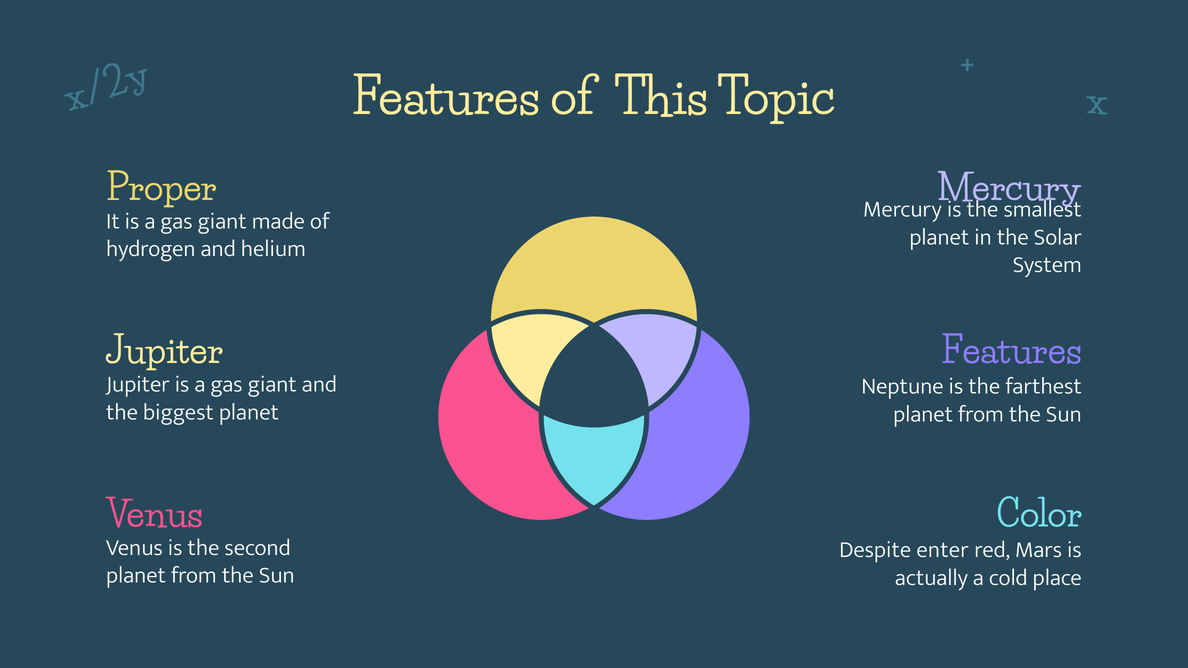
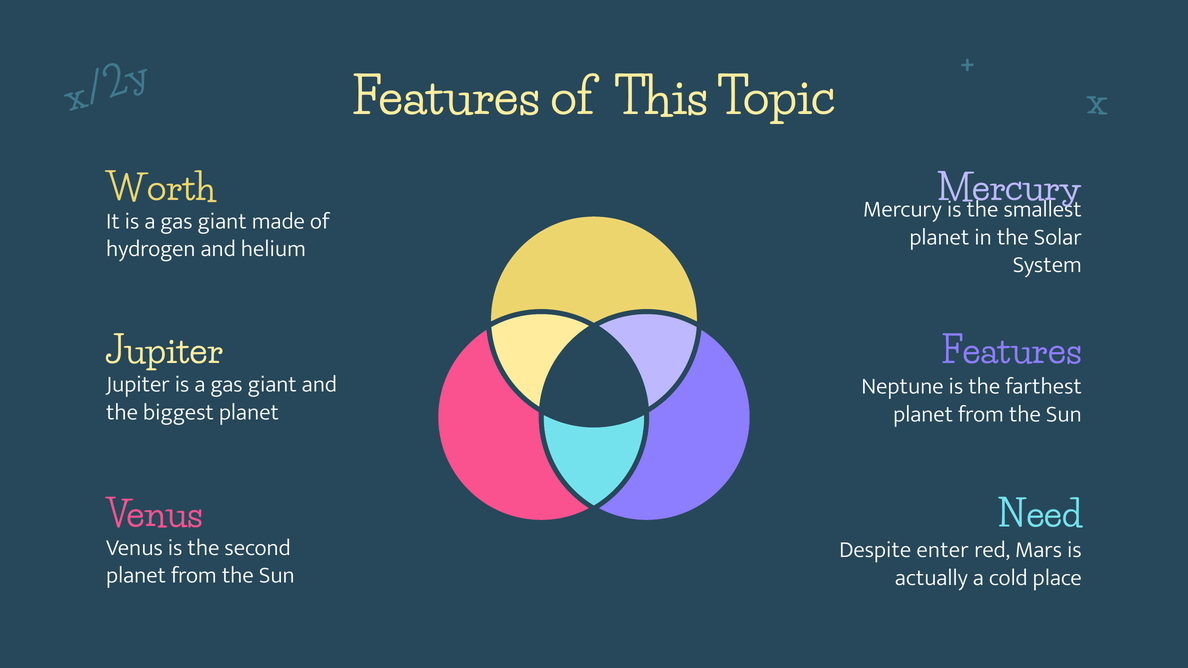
Proper: Proper -> Worth
Color: Color -> Need
